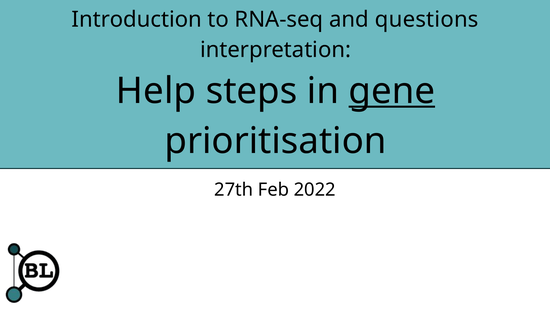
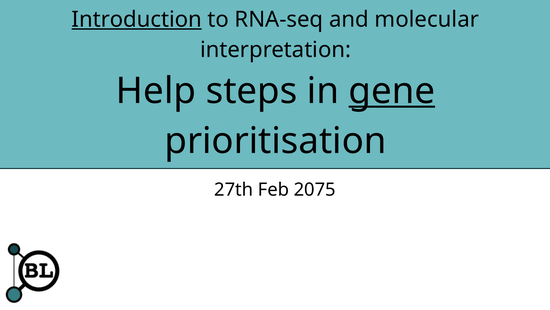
Introduction underline: none -> present
questions: questions -> molecular
2022: 2022 -> 2075
